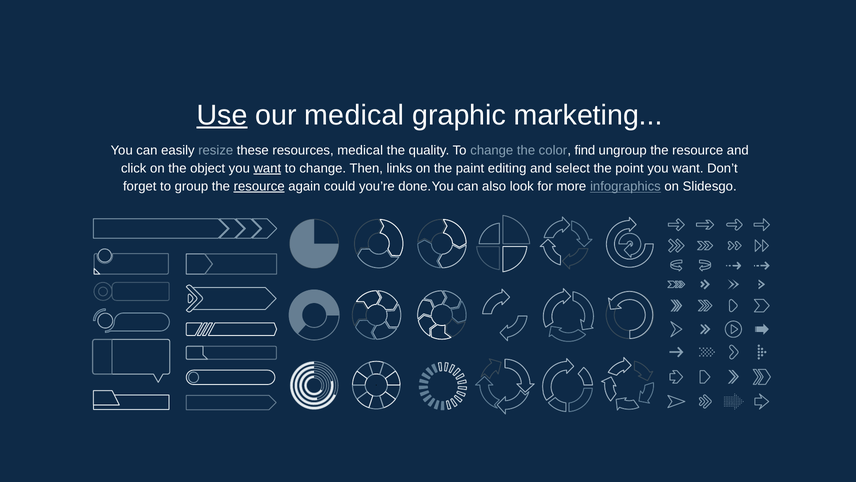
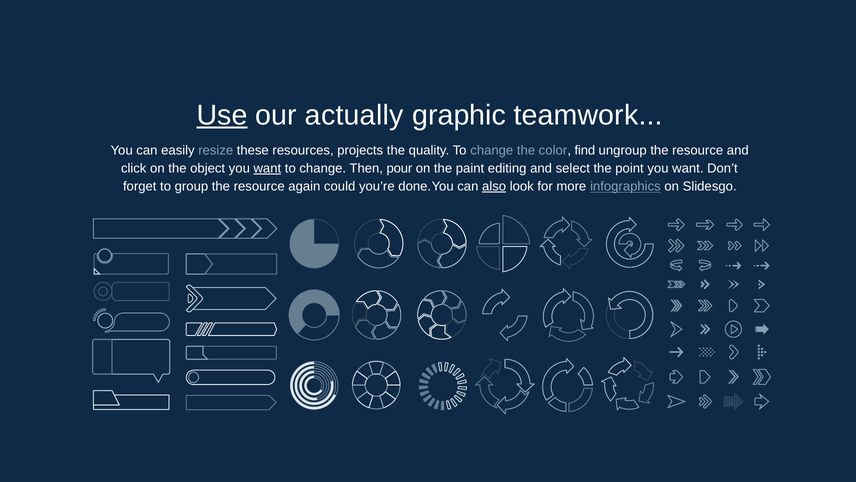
our medical: medical -> actually
marketing: marketing -> teamwork
resources medical: medical -> projects
links: links -> pour
resource at (259, 186) underline: present -> none
also underline: none -> present
